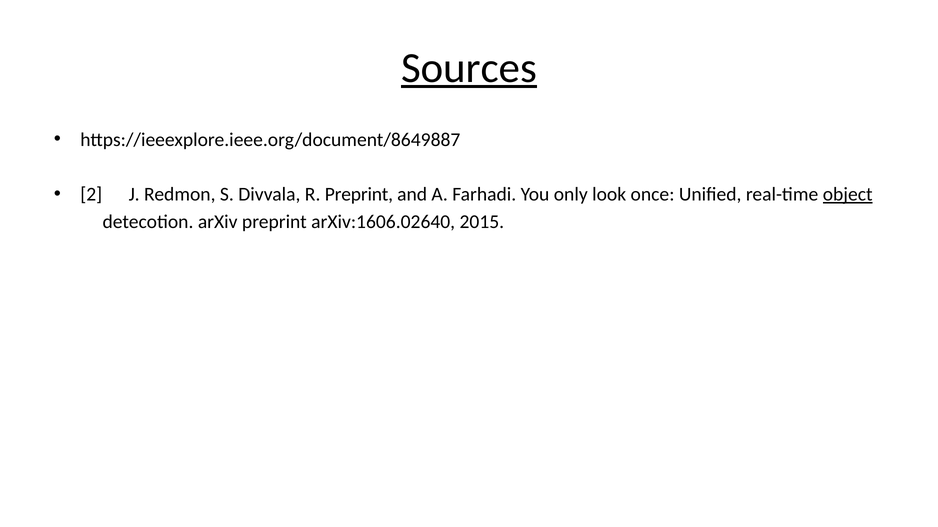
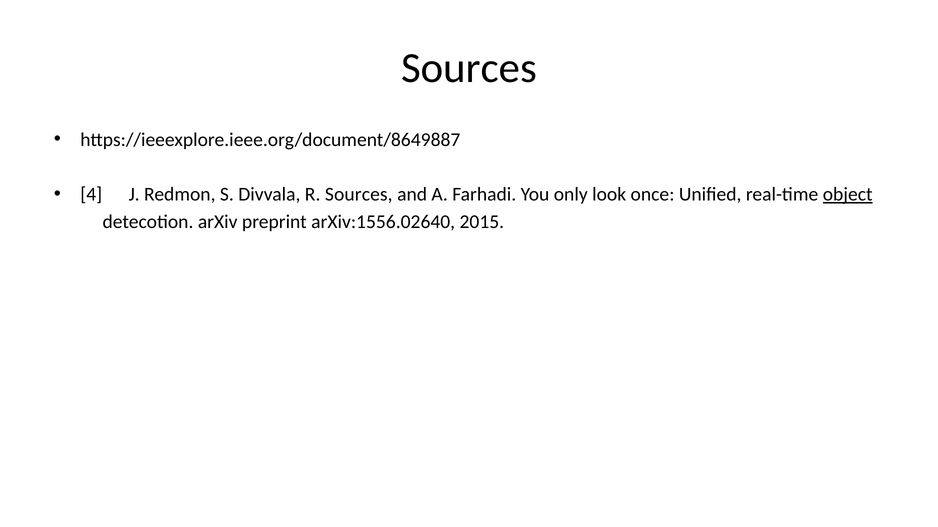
Sources at (469, 68) underline: present -> none
2: 2 -> 4
R Preprint: Preprint -> Sources
arXiv:1606.02640: arXiv:1606.02640 -> arXiv:1556.02640
